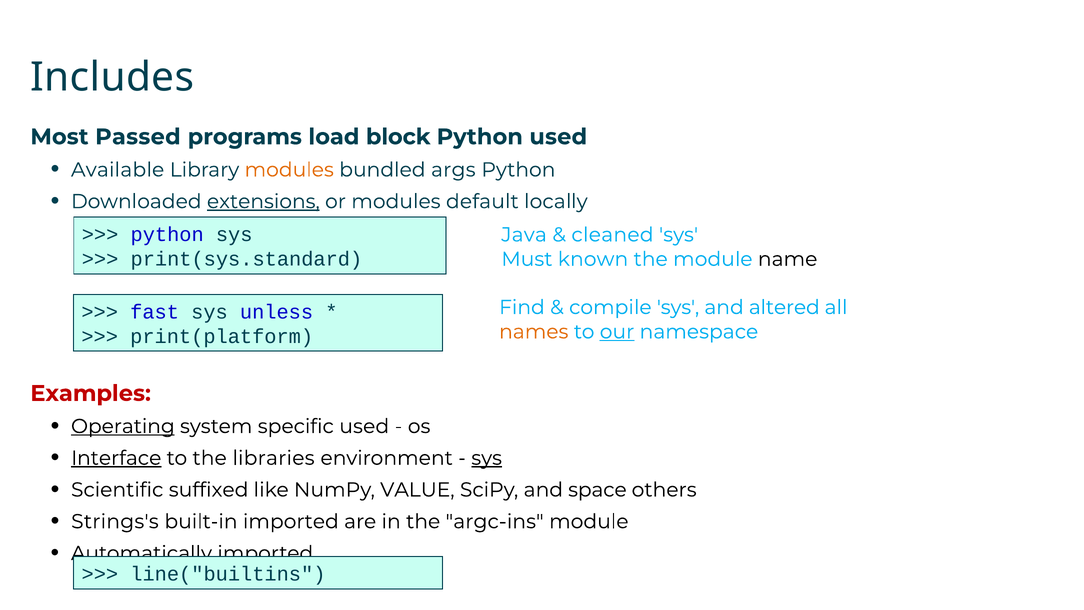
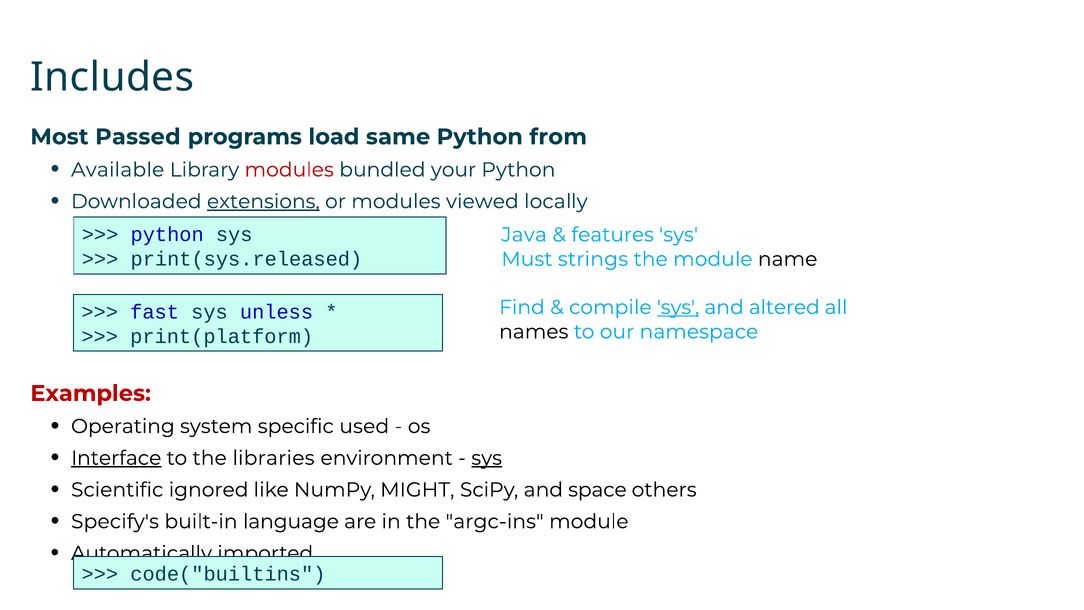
block: block -> same
Python used: used -> from
modules at (289, 170) colour: orange -> red
args: args -> your
default: default -> viewed
cleaned: cleaned -> features
print(sys.standard: print(sys.standard -> print(sys.released
known: known -> strings
sys at (678, 307) underline: none -> present
names colour: orange -> black
our underline: present -> none
Operating underline: present -> none
suffixed: suffixed -> ignored
VALUE: VALUE -> MIGHT
Strings's: Strings's -> Specify's
built-in imported: imported -> language
line("builtins: line("builtins -> code("builtins
